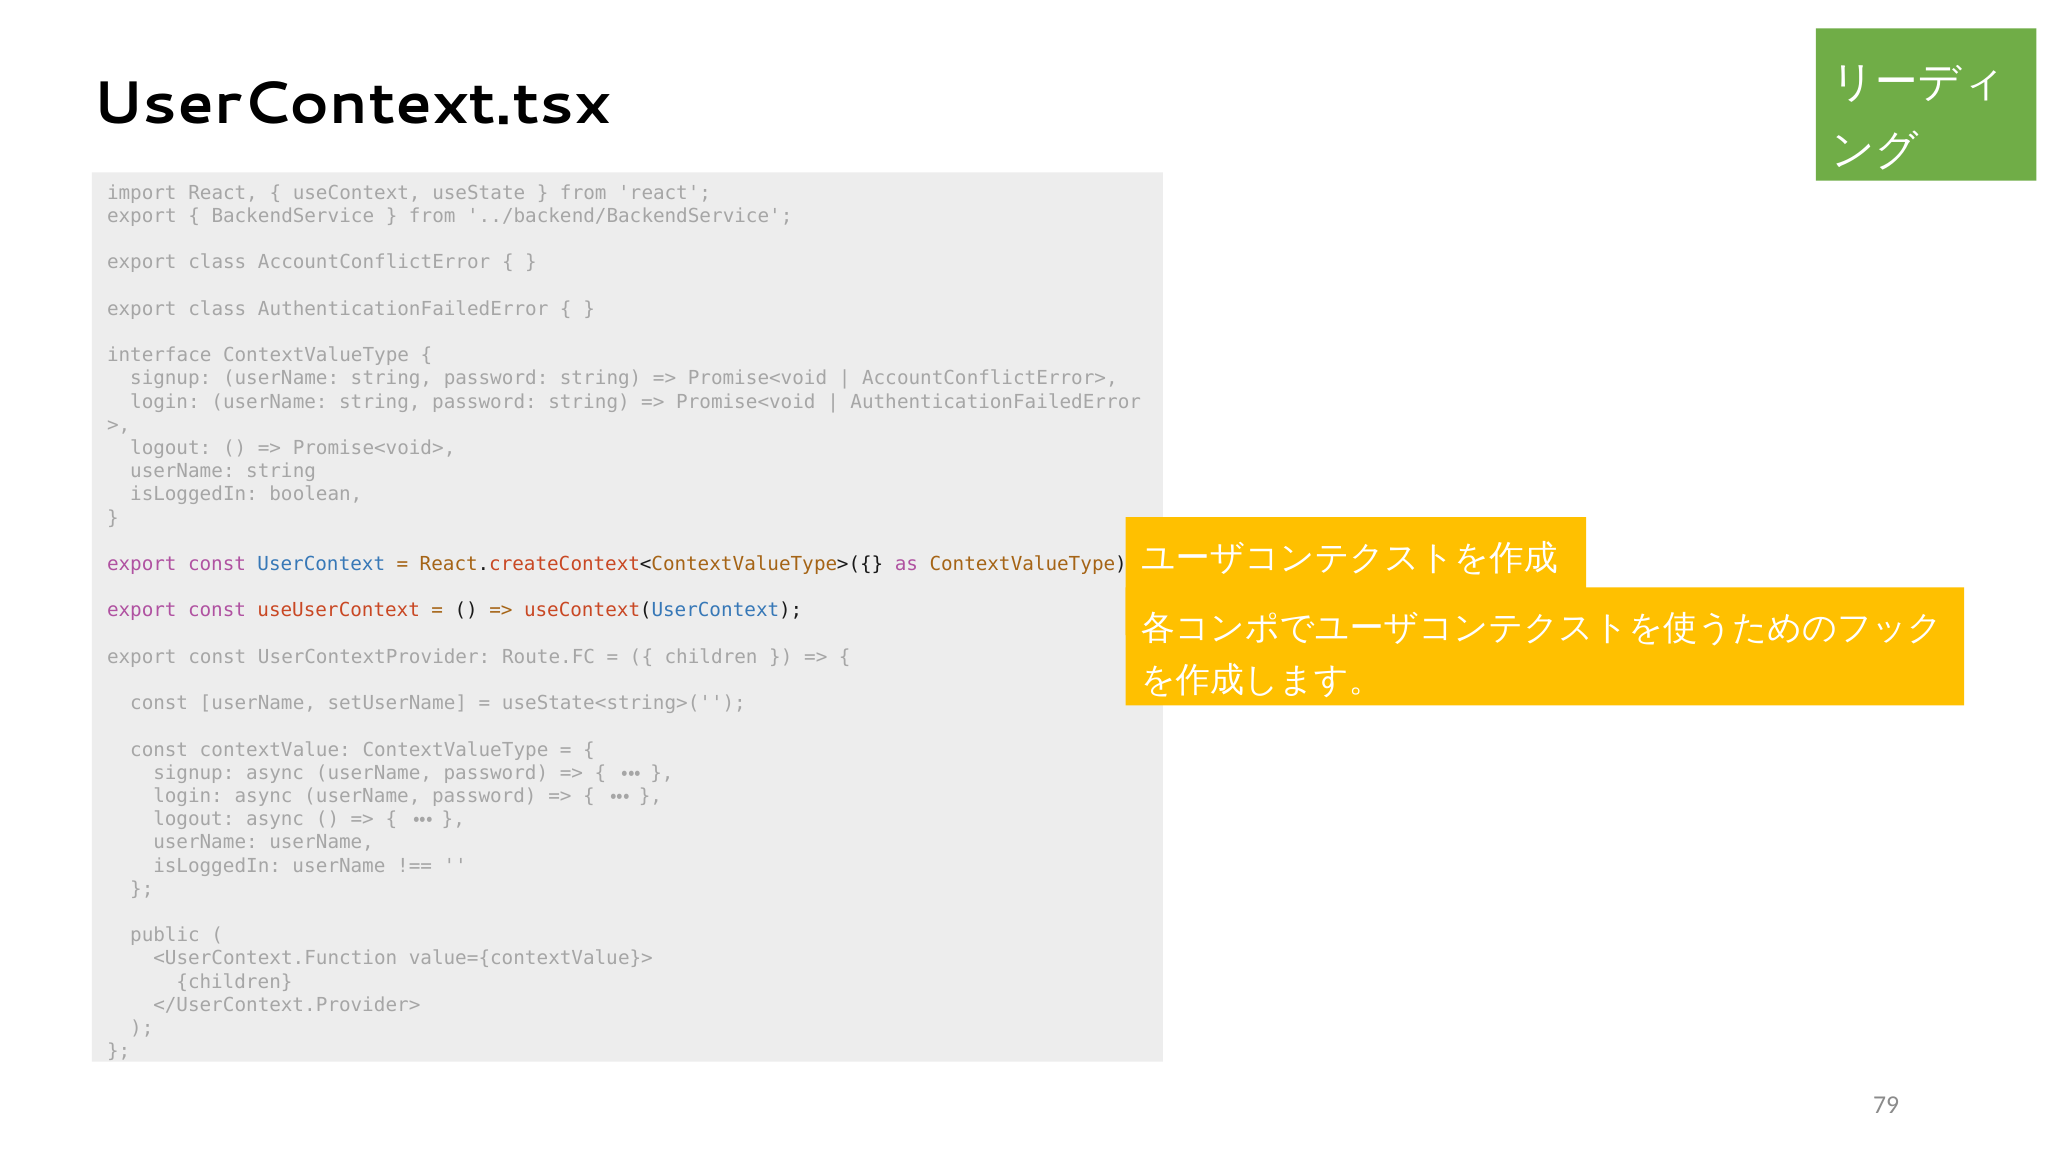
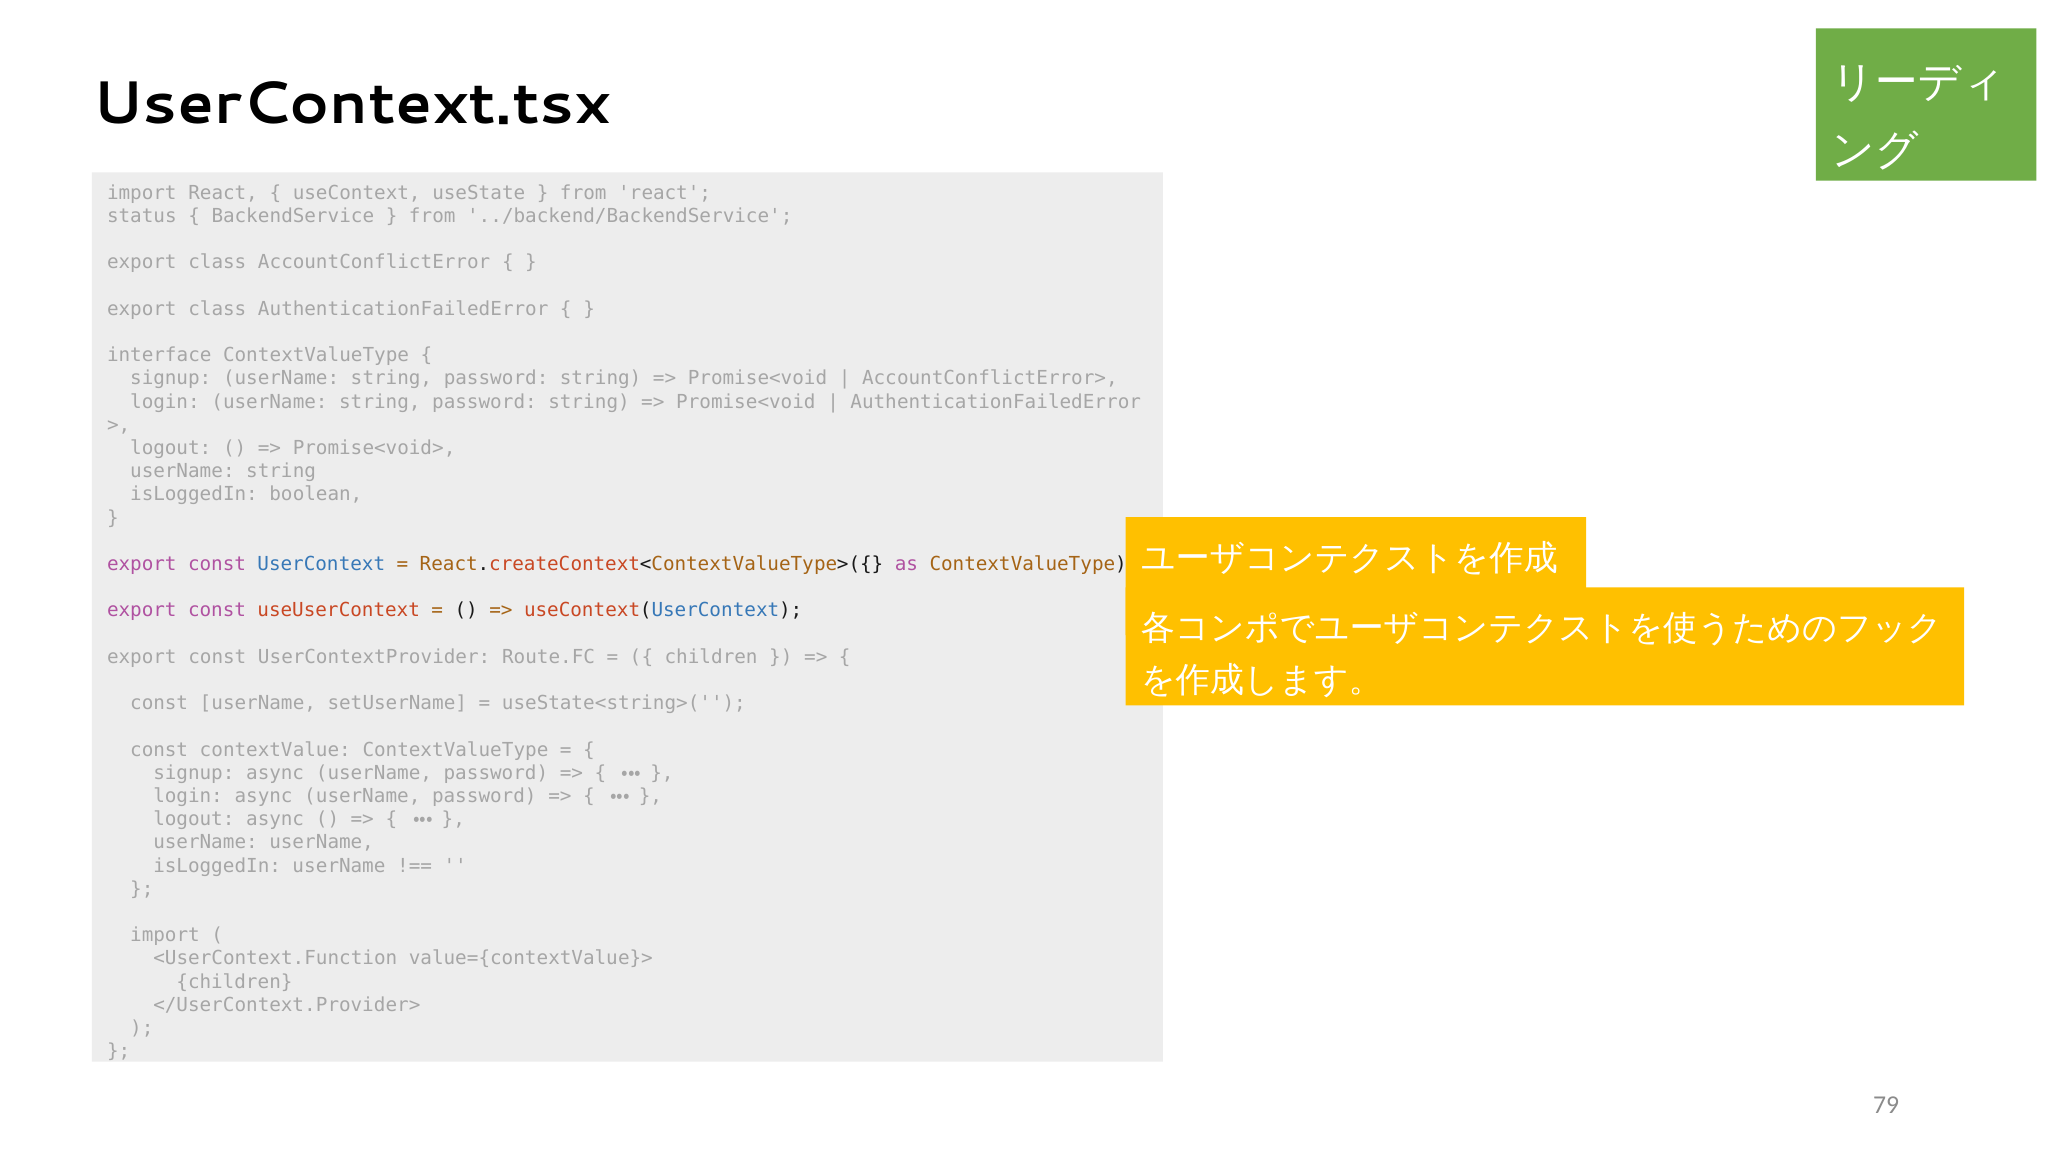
export at (142, 216): export -> status
public at (165, 935): public -> import
